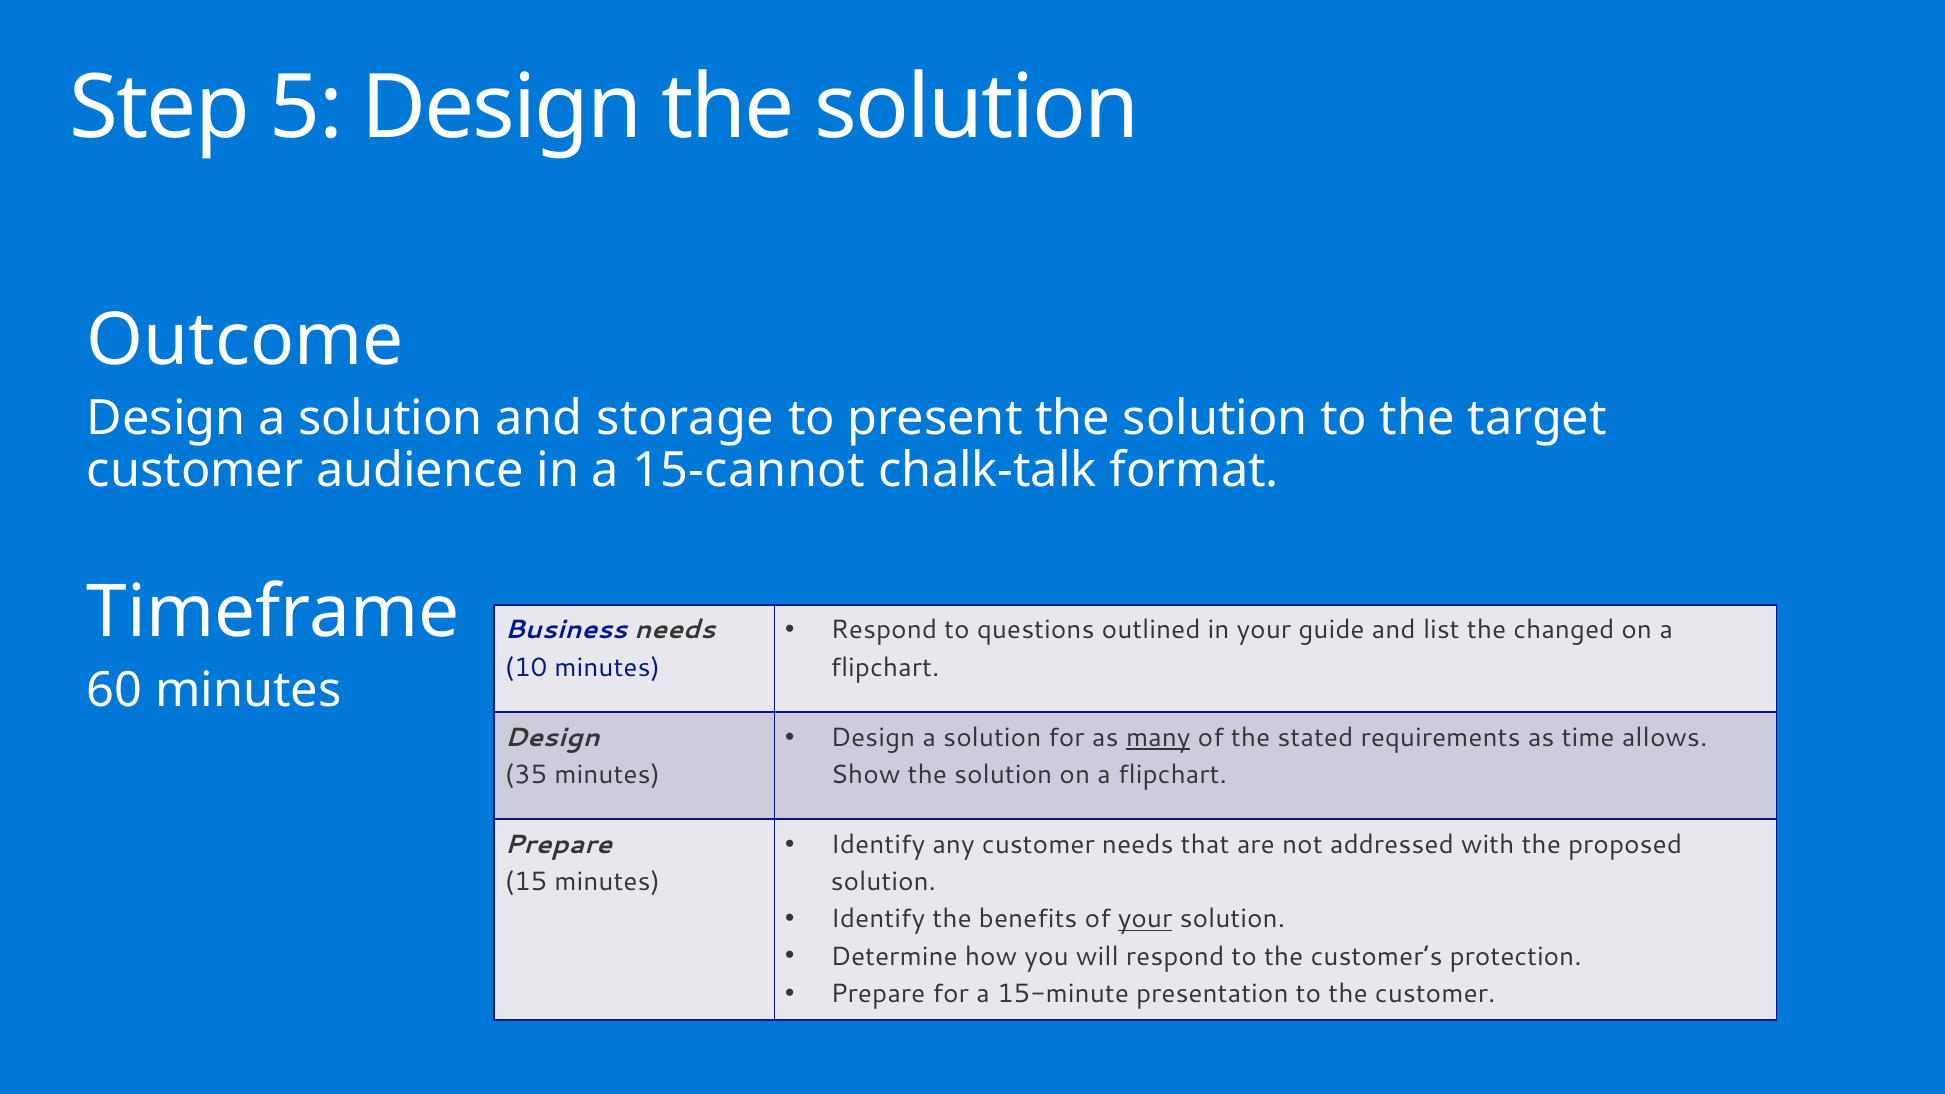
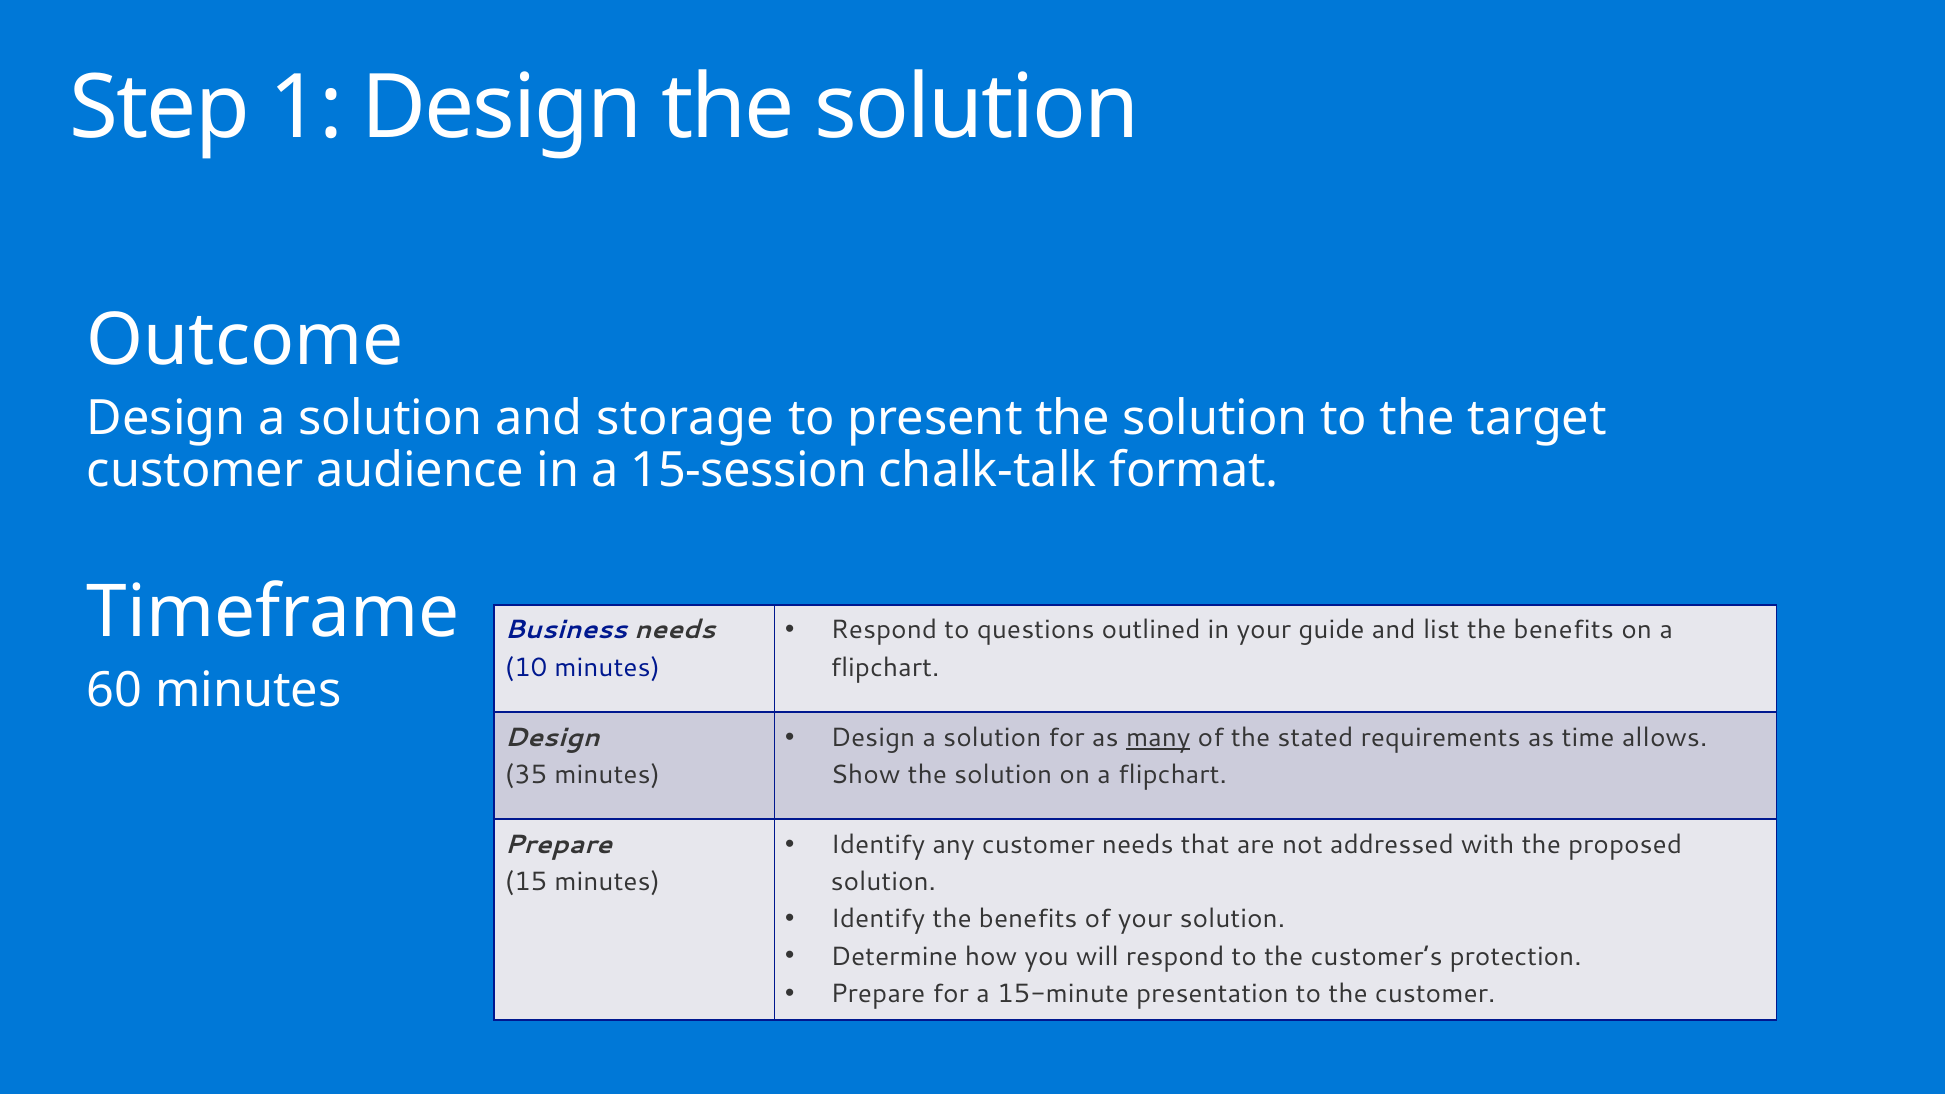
5: 5 -> 1
15-cannot: 15-cannot -> 15-session
list the changed: changed -> benefits
your at (1145, 919) underline: present -> none
